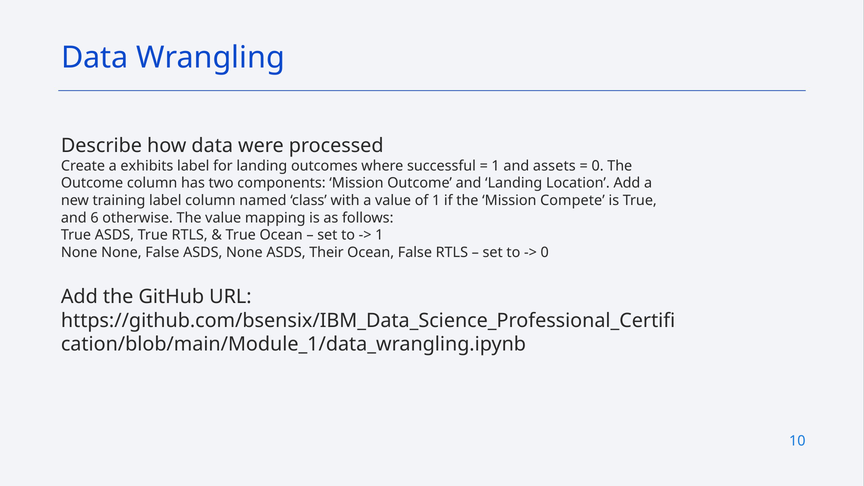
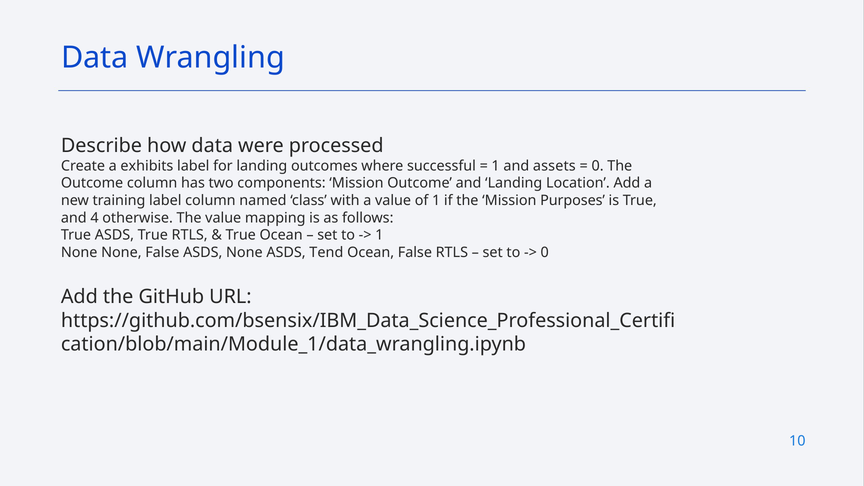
Compete: Compete -> Purposes
6: 6 -> 4
Their: Their -> Tend
